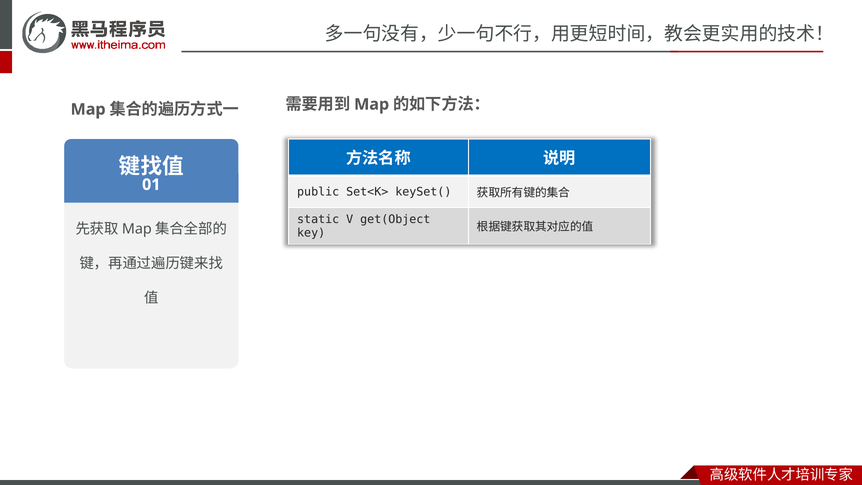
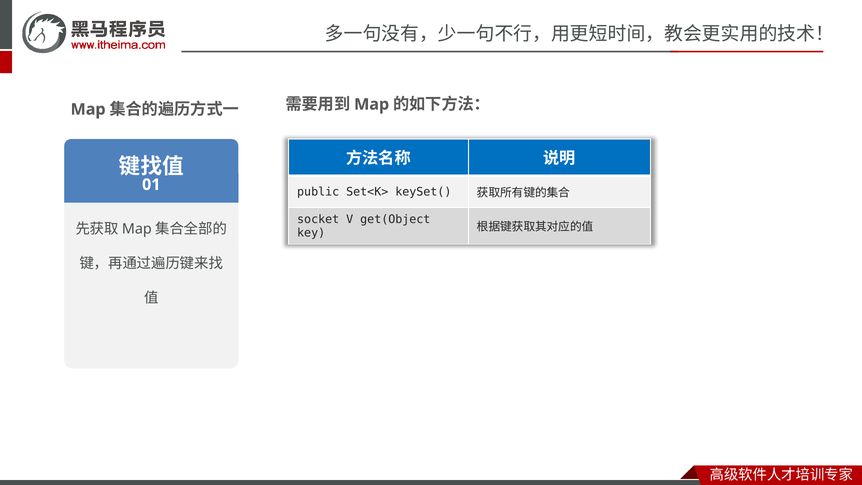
static: static -> socket
